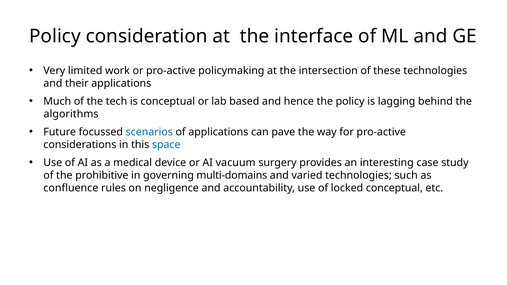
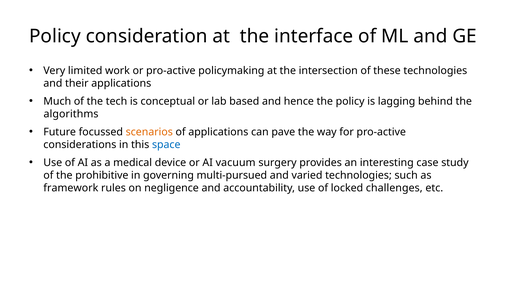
scenarios colour: blue -> orange
multi-domains: multi-domains -> multi-pursued
confluence: confluence -> framework
locked conceptual: conceptual -> challenges
